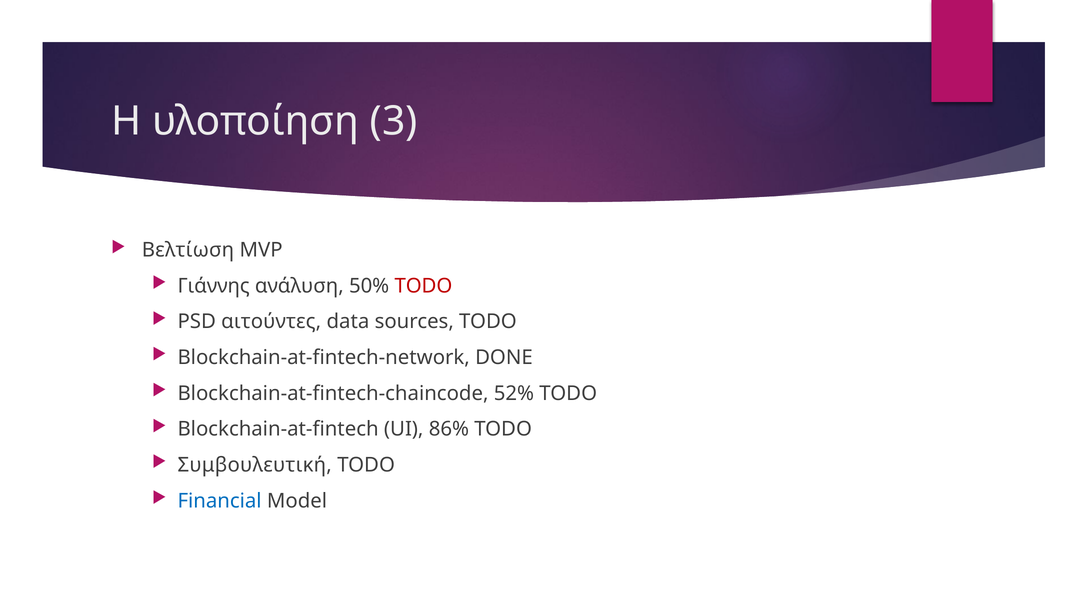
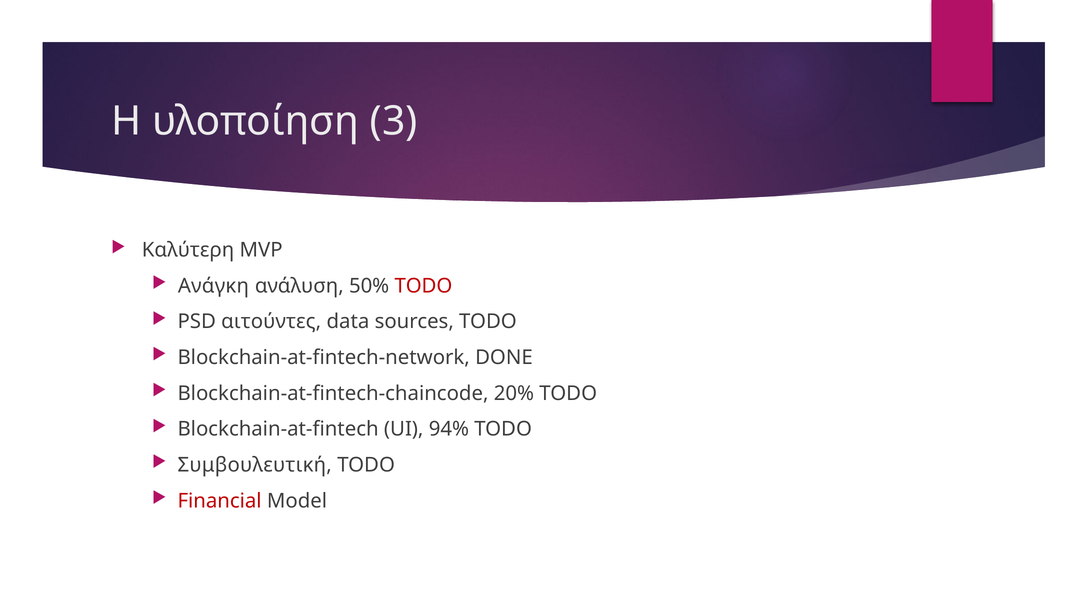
Βελτίωση: Βελτίωση -> Καλύτερη
Γιάννης: Γιάννης -> Ανάγκη
52%: 52% -> 20%
86%: 86% -> 94%
Financial colour: blue -> red
